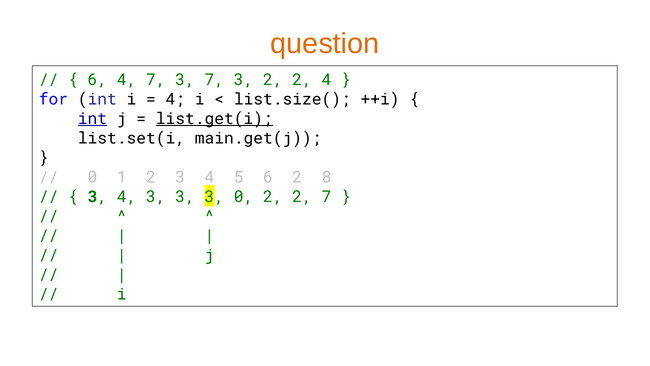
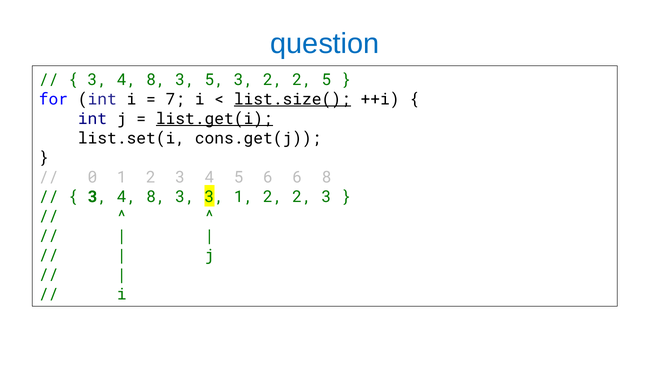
question colour: orange -> blue
6 at (97, 80): 6 -> 3
7 at (156, 80): 7 -> 8
3 7: 7 -> 5
2 4: 4 -> 5
4 at (175, 99): 4 -> 7
list.size( underline: none -> present
int at (92, 119) underline: present -> none
main.get(j: main.get(j -> cons.get(j
6 2: 2 -> 6
3 at (156, 197): 3 -> 8
3 0: 0 -> 1
2 2 7: 7 -> 3
